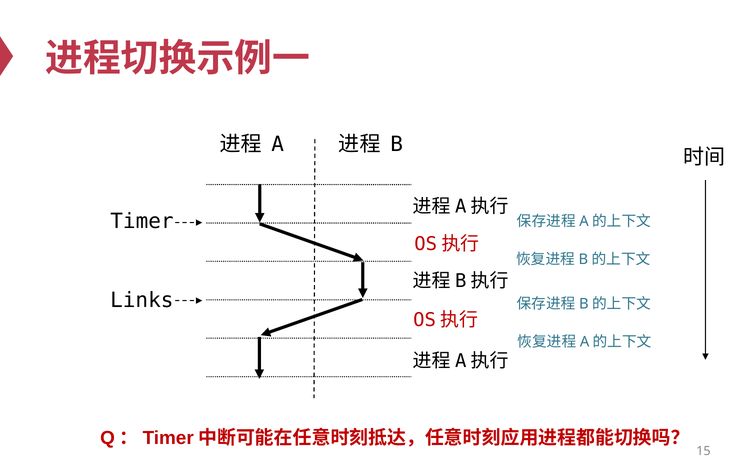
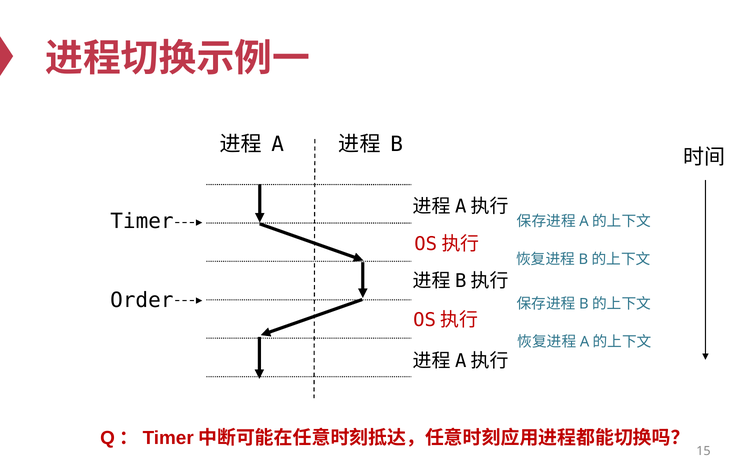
Links: Links -> Order
